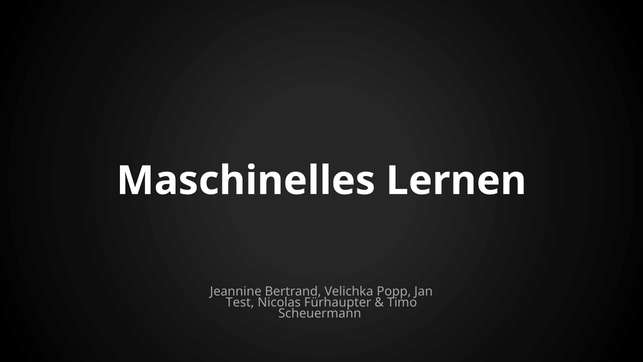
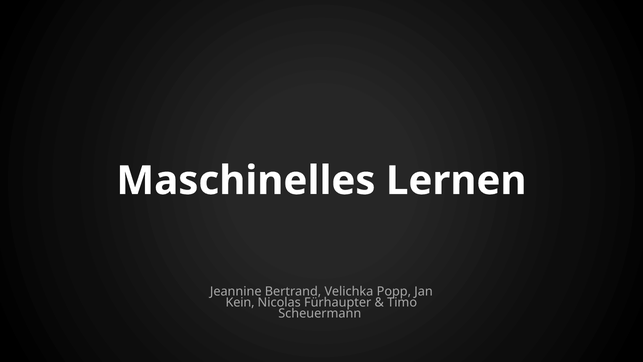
Test: Test -> Kein
